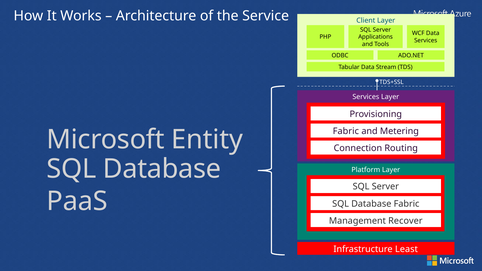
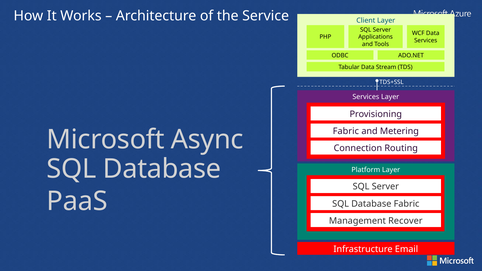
Entity: Entity -> Async
Least: Least -> Email
